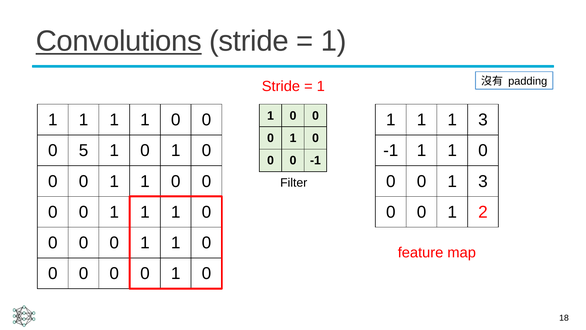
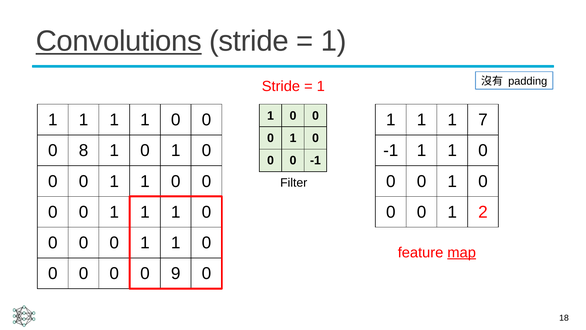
1 1 3: 3 -> 7
5: 5 -> 8
3 at (483, 181): 3 -> 0
map underline: none -> present
1 at (176, 273): 1 -> 9
